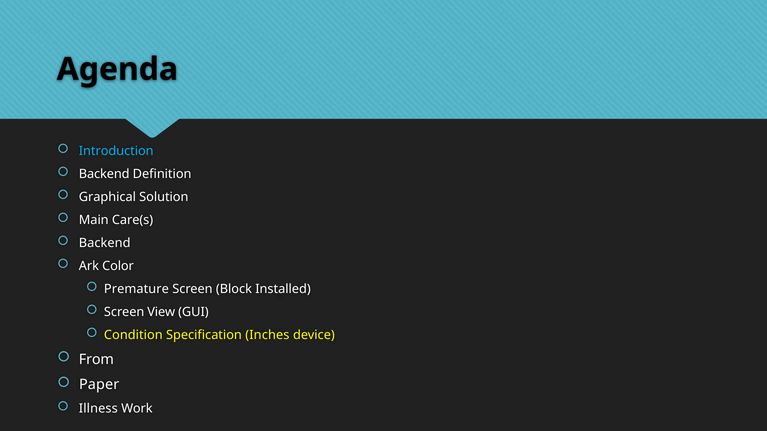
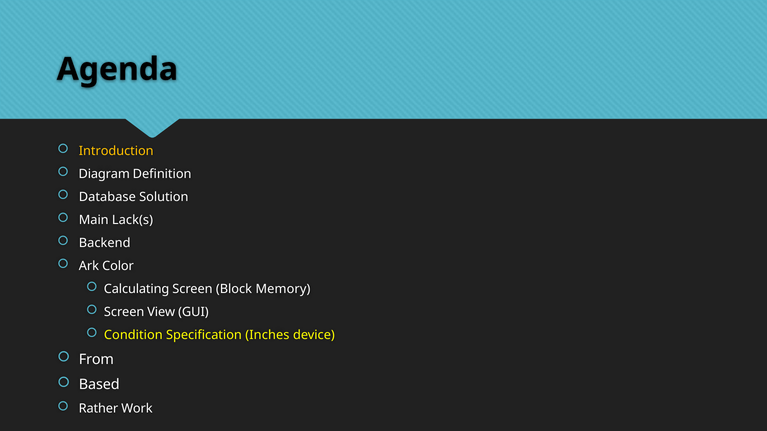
Introduction colour: light blue -> yellow
Backend at (104, 174): Backend -> Diagram
Graphical: Graphical -> Database
Care(s: Care(s -> Lack(s
Premature: Premature -> Calculating
Installed: Installed -> Memory
Paper: Paper -> Based
Illness: Illness -> Rather
